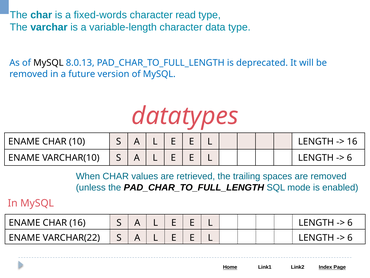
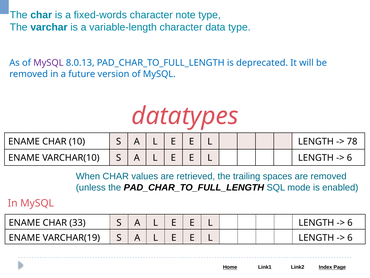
read: read -> note
MySQL at (48, 63) colour: black -> purple
16 at (352, 141): 16 -> 78
CHAR 16: 16 -> 33
VARCHAR(22: VARCHAR(22 -> VARCHAR(19
